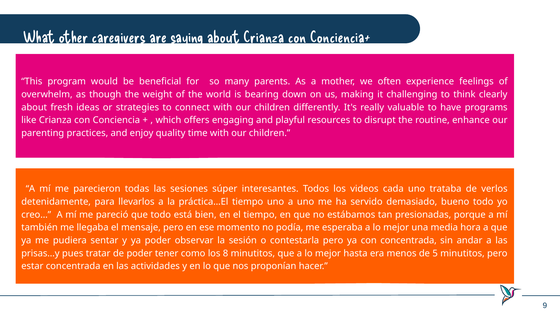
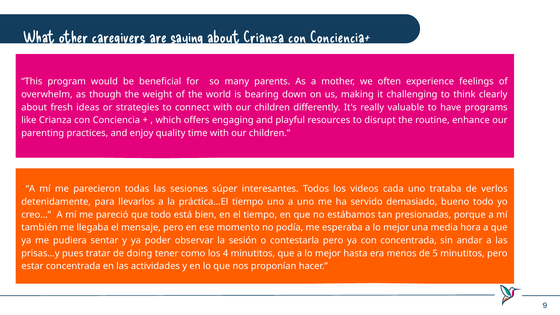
de poder: poder -> doing
8: 8 -> 4
